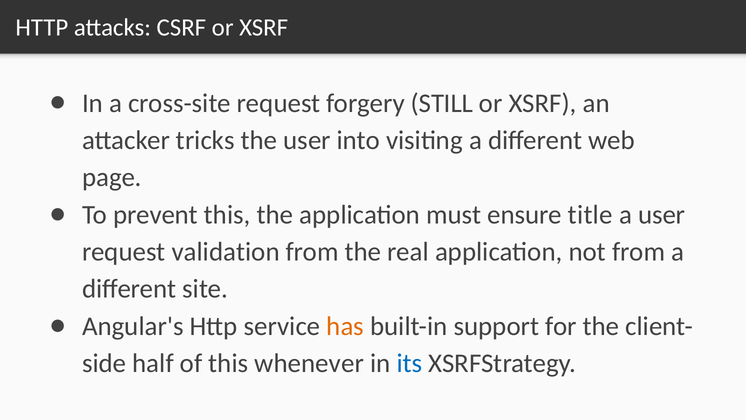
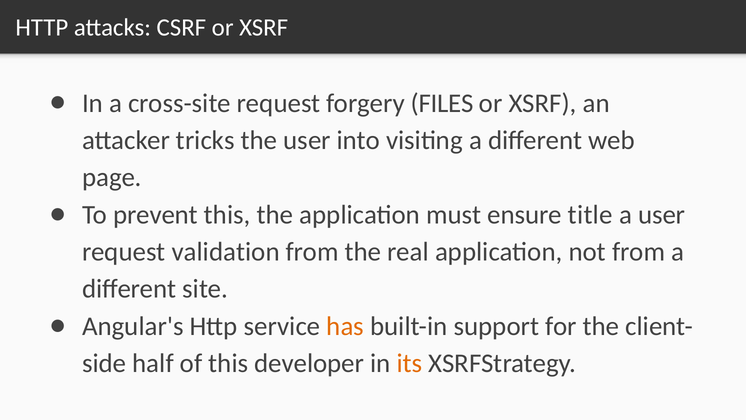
STILL: STILL -> FILES
whenever: whenever -> developer
its colour: blue -> orange
